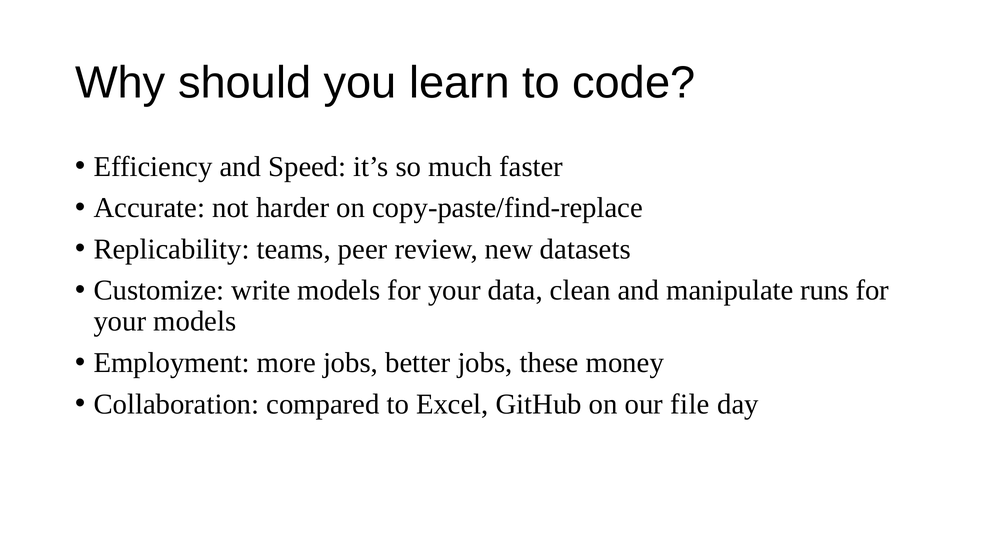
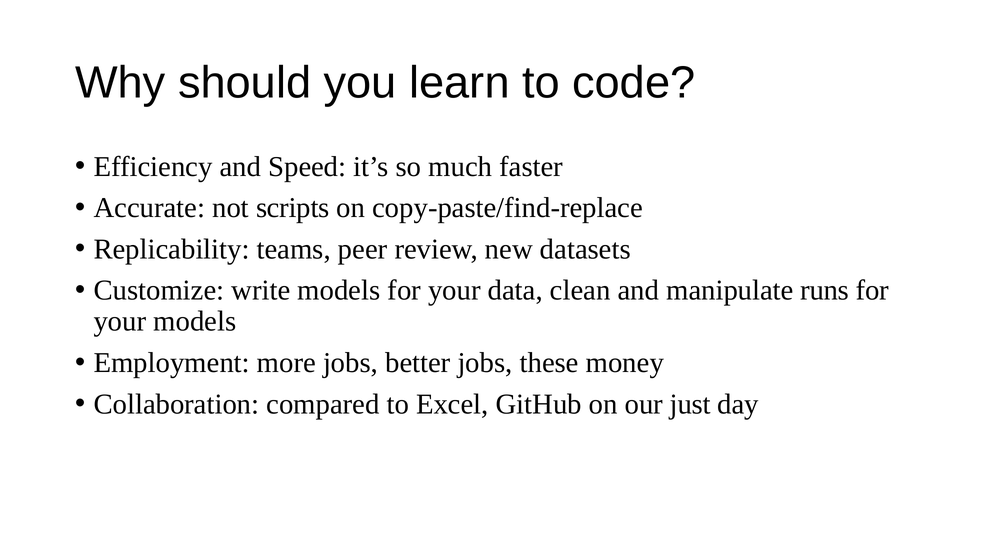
harder: harder -> scripts
file: file -> just
